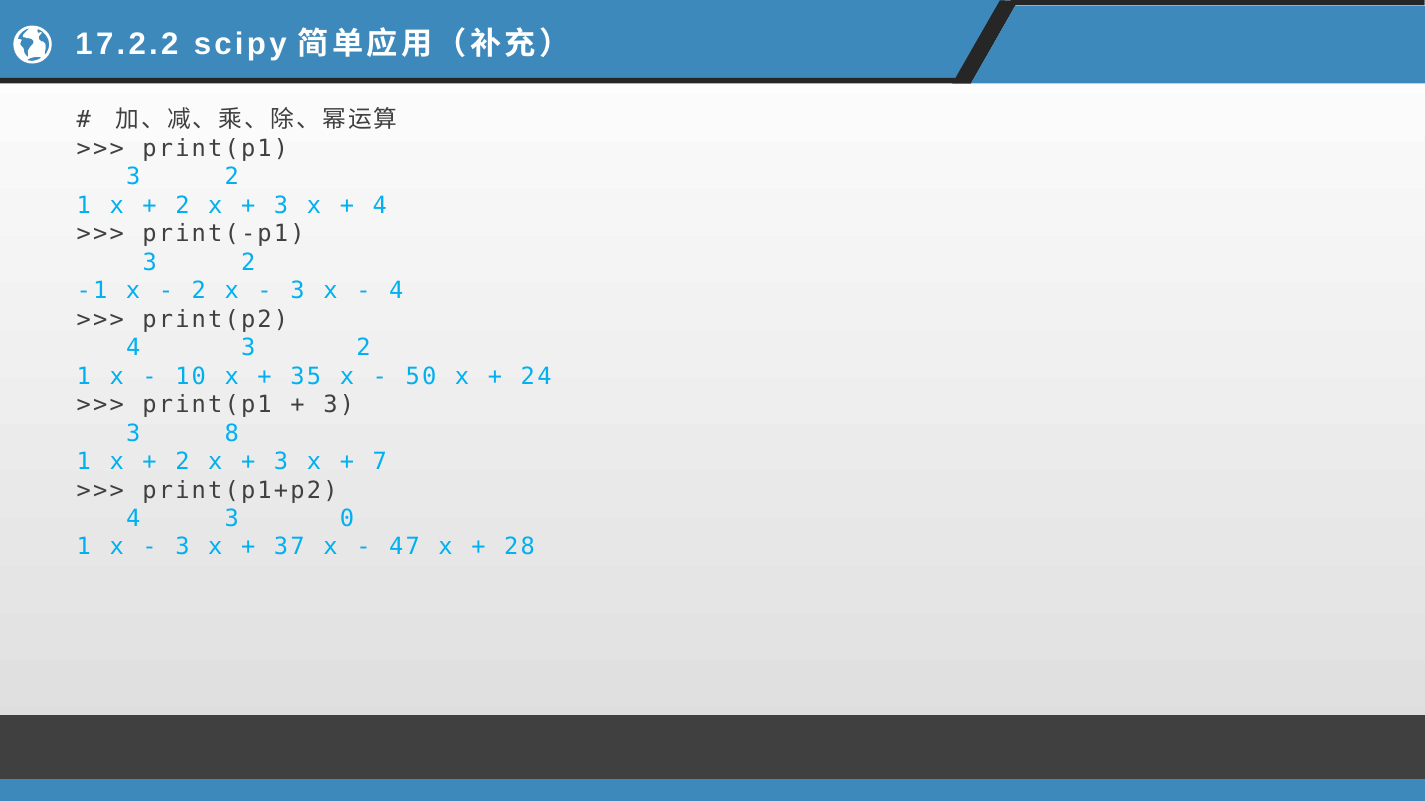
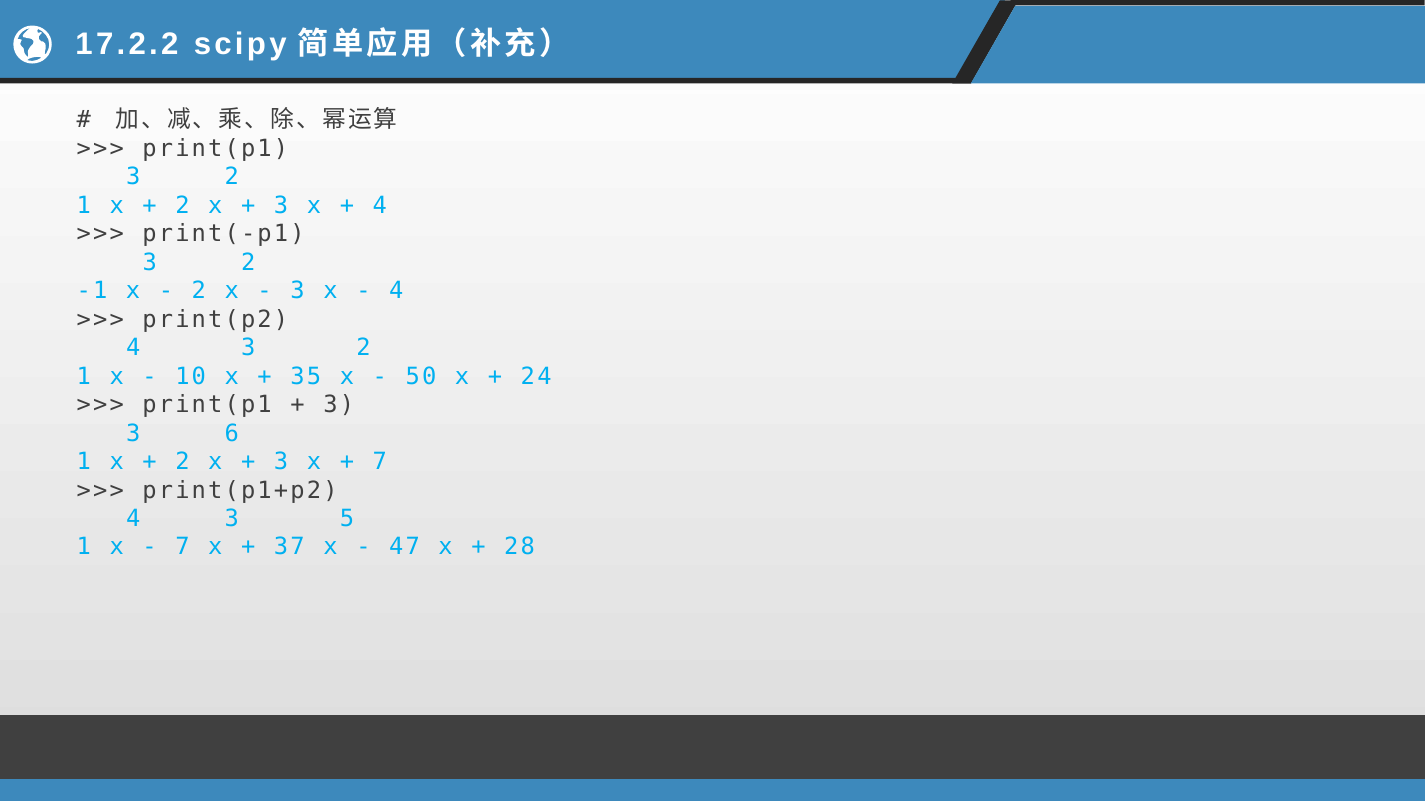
8: 8 -> 6
0: 0 -> 5
3 at (182, 548): 3 -> 7
